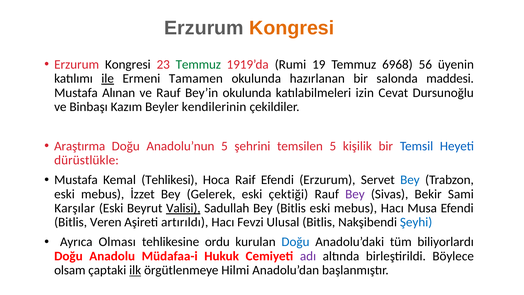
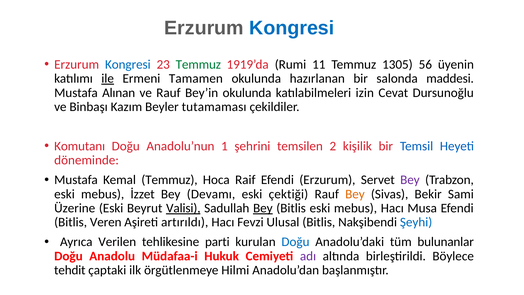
Kongresi at (292, 28) colour: orange -> blue
Kongresi at (128, 64) colour: black -> blue
19: 19 -> 11
6968: 6968 -> 1305
kendilerinin: kendilerinin -> tutamaması
Araştırma: Araştırma -> Komutanı
Anadolu’nun 5: 5 -> 1
temsilen 5: 5 -> 2
dürüstlükle: dürüstlükle -> döneminde
Kemal Tehlikesi: Tehlikesi -> Temmuz
Bey at (410, 180) colour: blue -> purple
Gelerek: Gelerek -> Devamı
Bey at (355, 194) colour: purple -> orange
Karşılar: Karşılar -> Üzerine
Bey at (263, 208) underline: none -> present
Olması: Olması -> Verilen
ordu: ordu -> parti
biliyorlardı: biliyorlardı -> bulunanlar
olsam: olsam -> tehdit
ilk underline: present -> none
